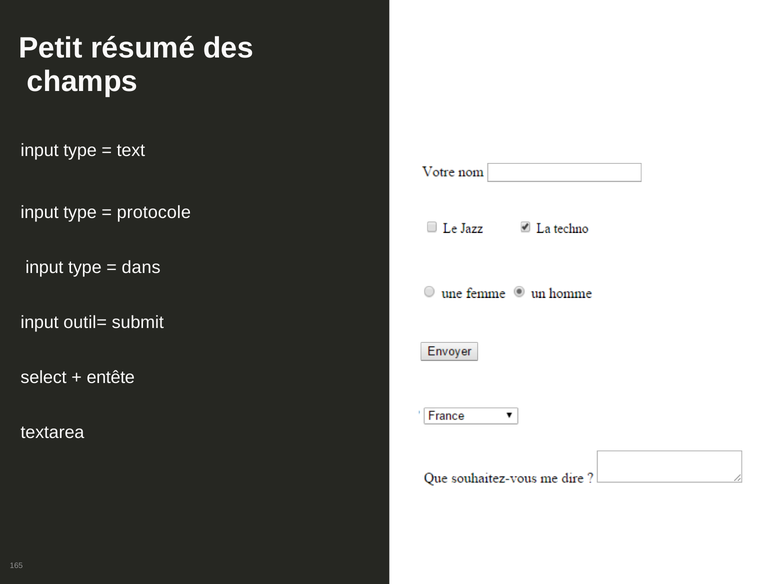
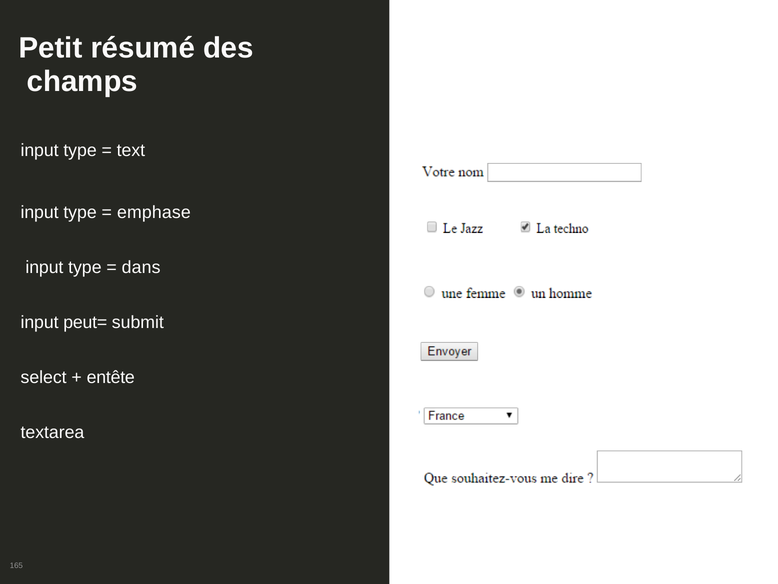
protocole: protocole -> emphase
outil=: outil= -> peut=
